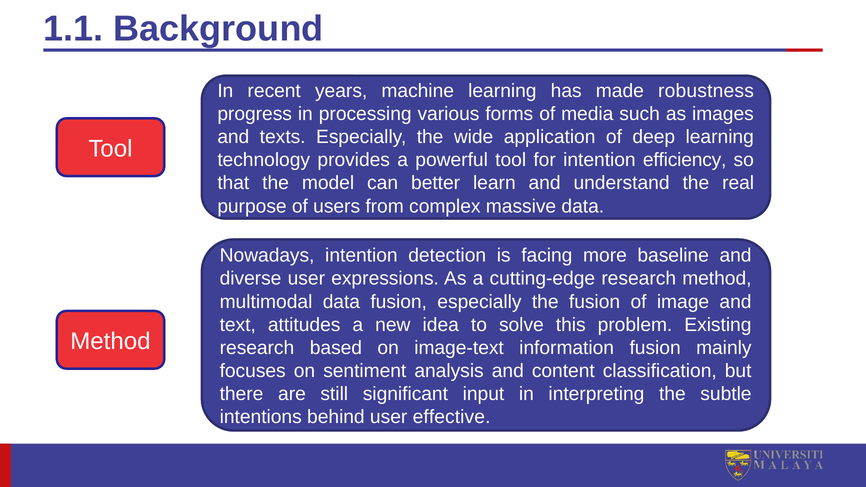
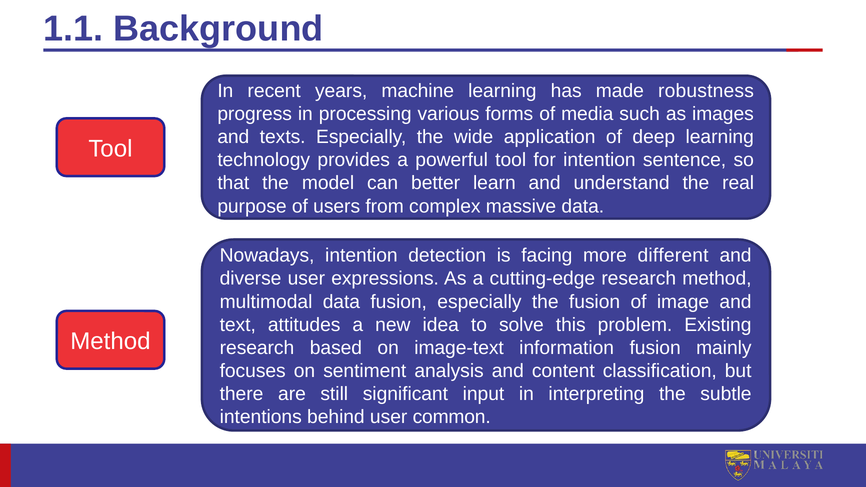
efficiency: efficiency -> sentence
baseline: baseline -> different
effective: effective -> common
